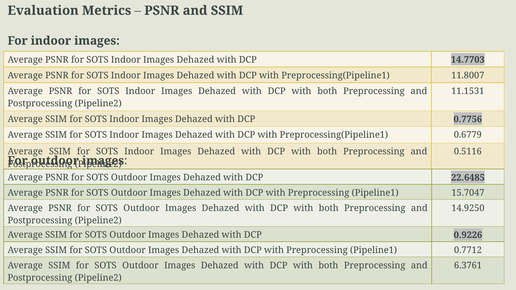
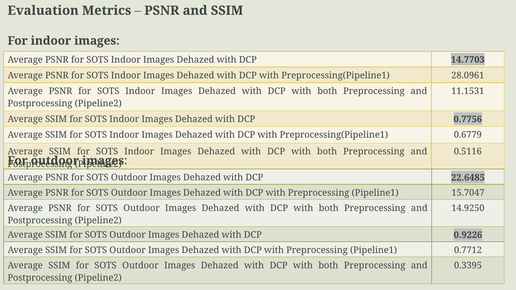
11.8007: 11.8007 -> 28.0961
6.3761: 6.3761 -> 0.3395
